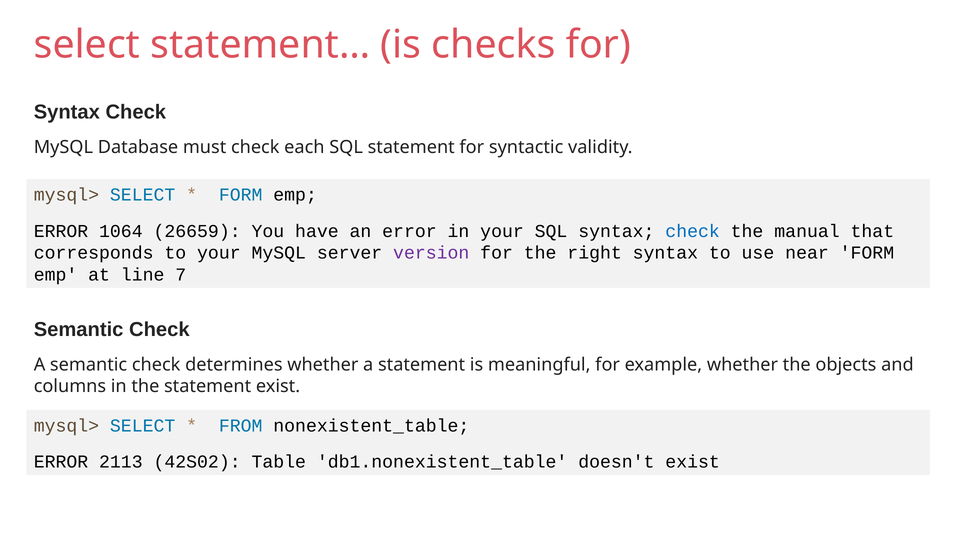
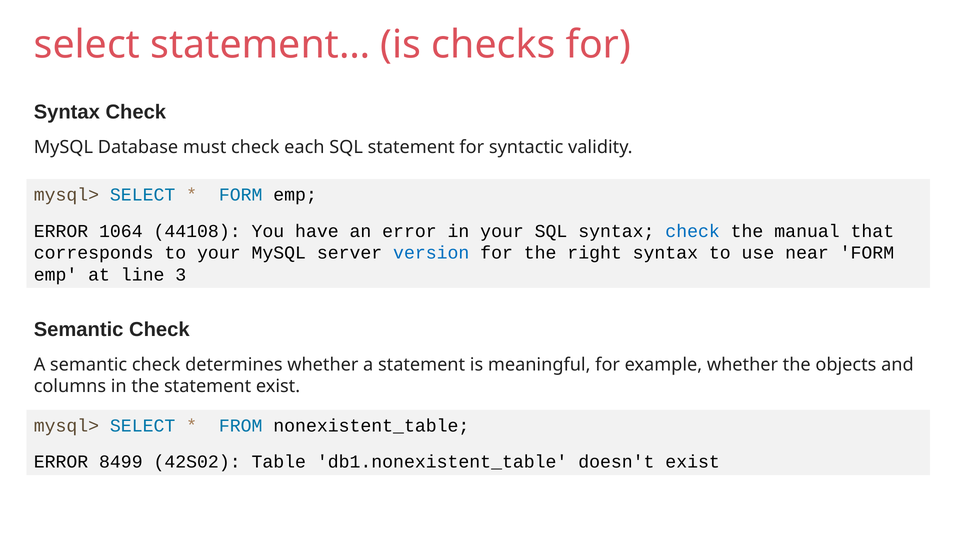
26659: 26659 -> 44108
version colour: purple -> blue
7: 7 -> 3
2113: 2113 -> 8499
